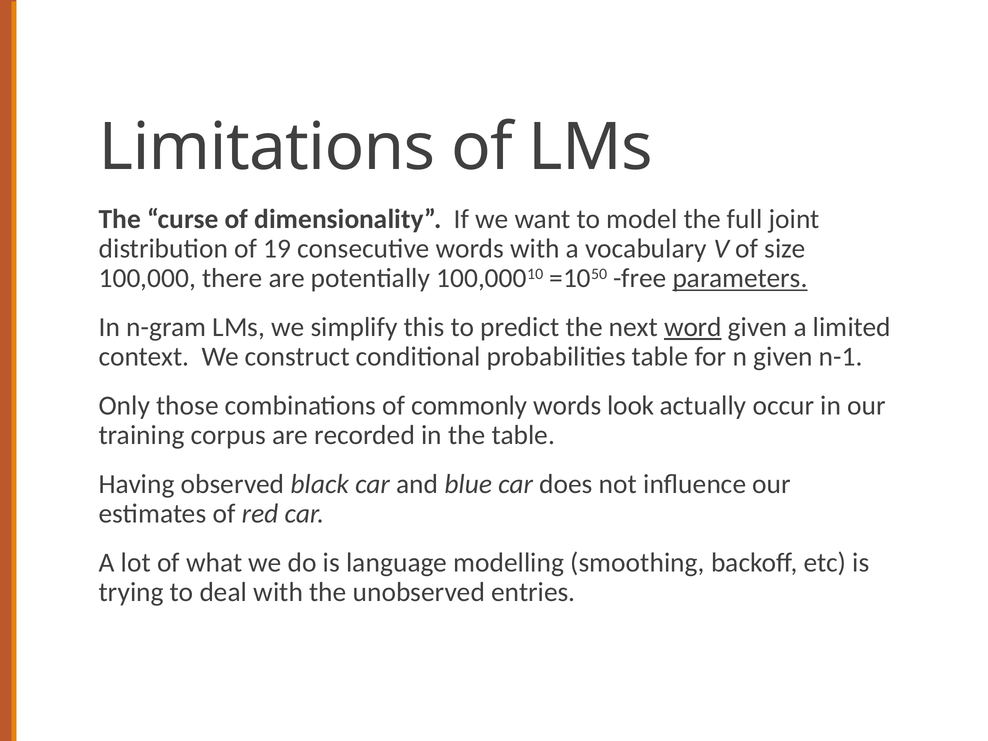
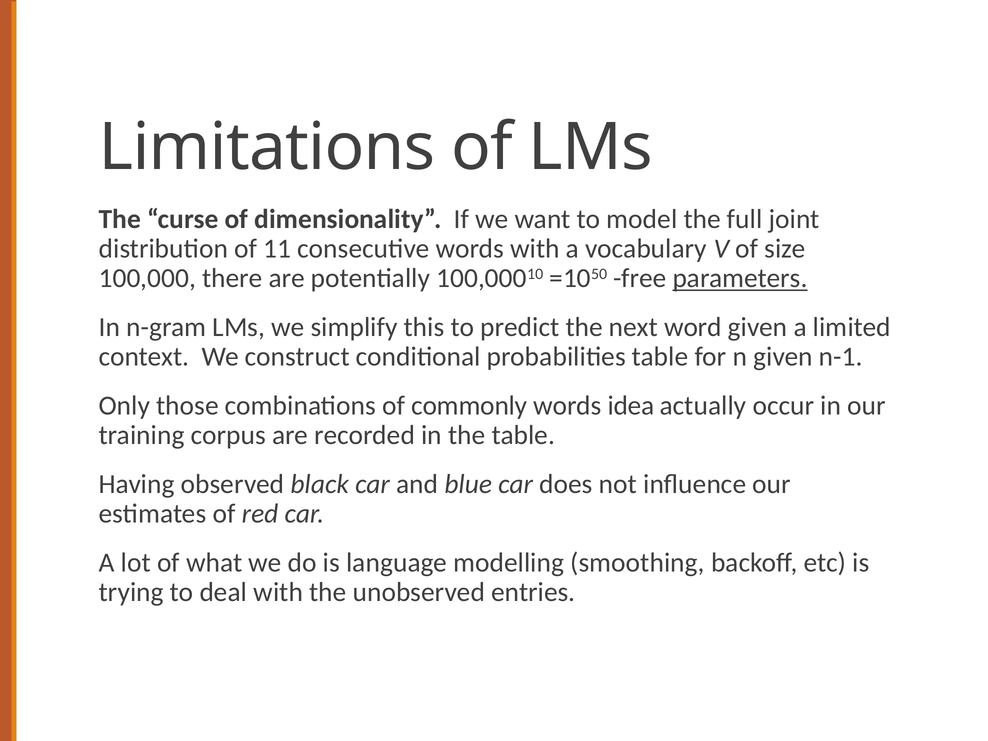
19: 19 -> 11
word underline: present -> none
look: look -> idea
